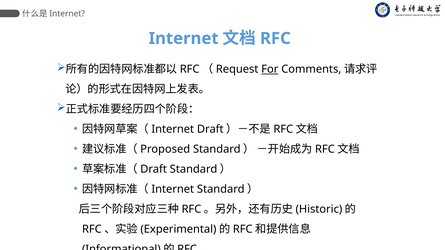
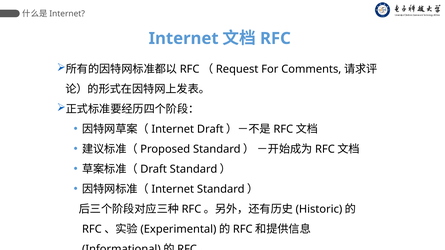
For underline: present -> none
